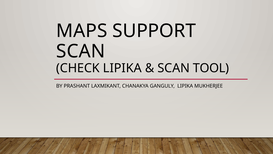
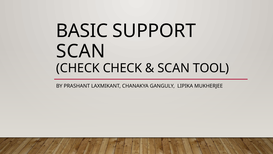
MAPS: MAPS -> BASIC
CHECK LIPIKA: LIPIKA -> CHECK
